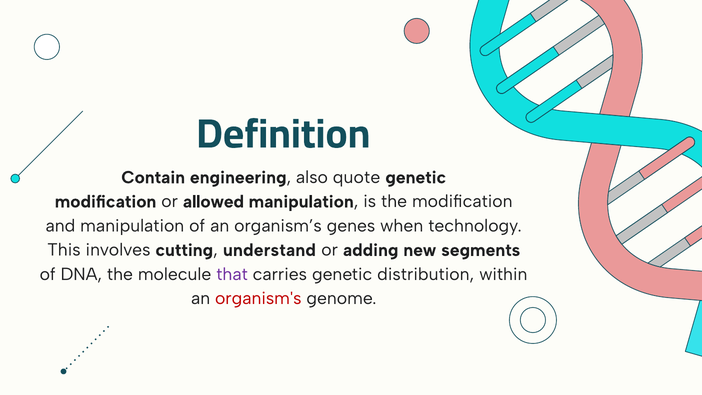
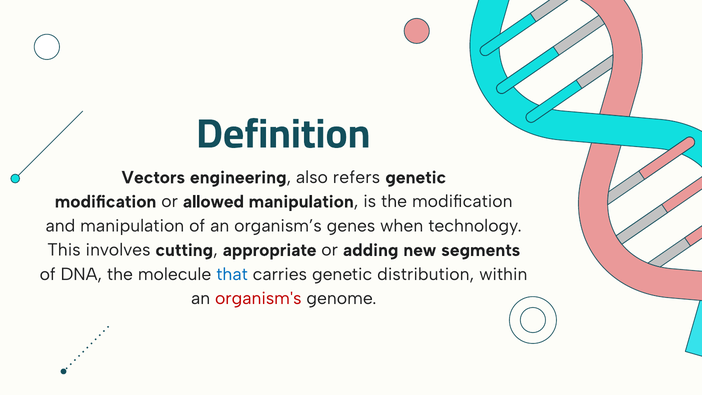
Contain: Contain -> Vectors
quote: quote -> refers
understand: understand -> appropriate
that colour: purple -> blue
